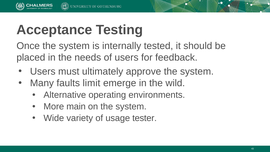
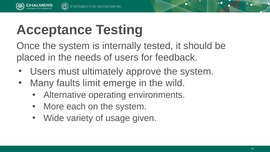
main: main -> each
tester: tester -> given
